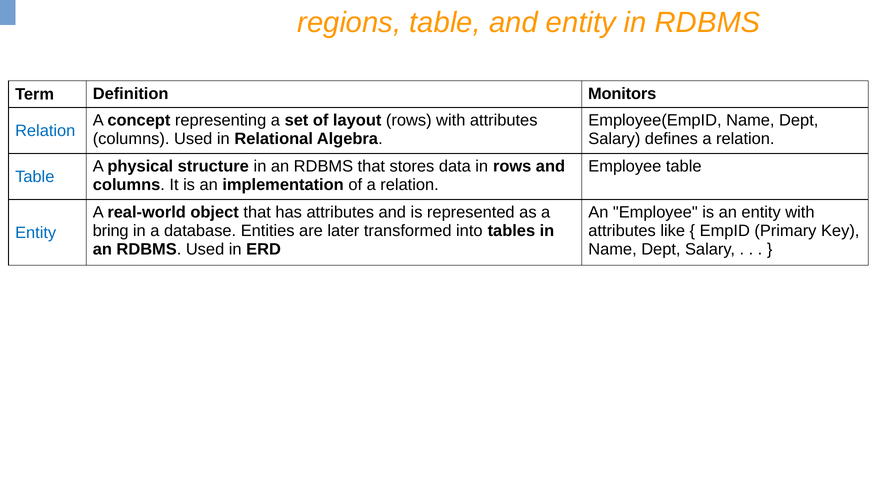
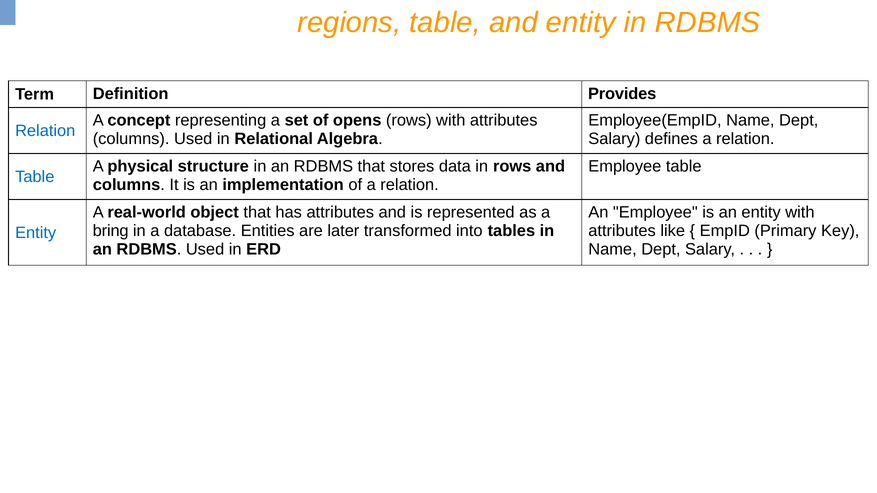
Monitors: Monitors -> Provides
layout: layout -> opens
